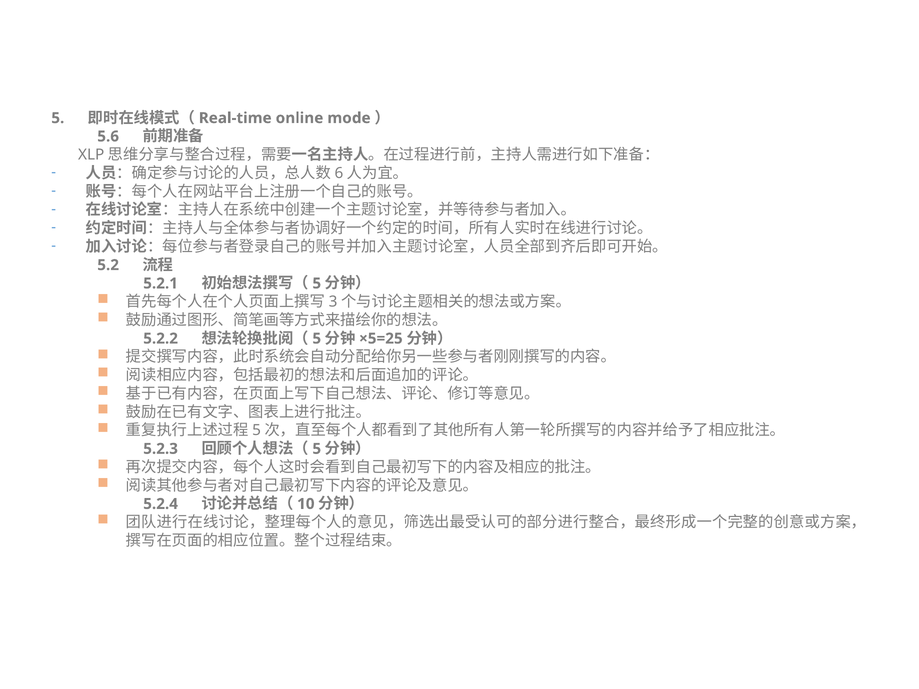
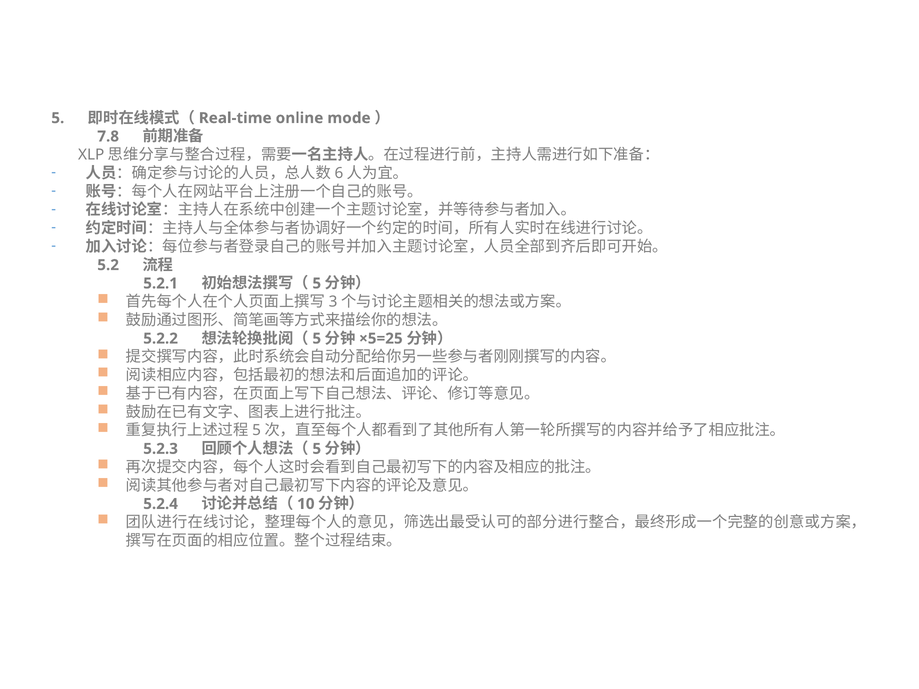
5.6: 5.6 -> 7.8
